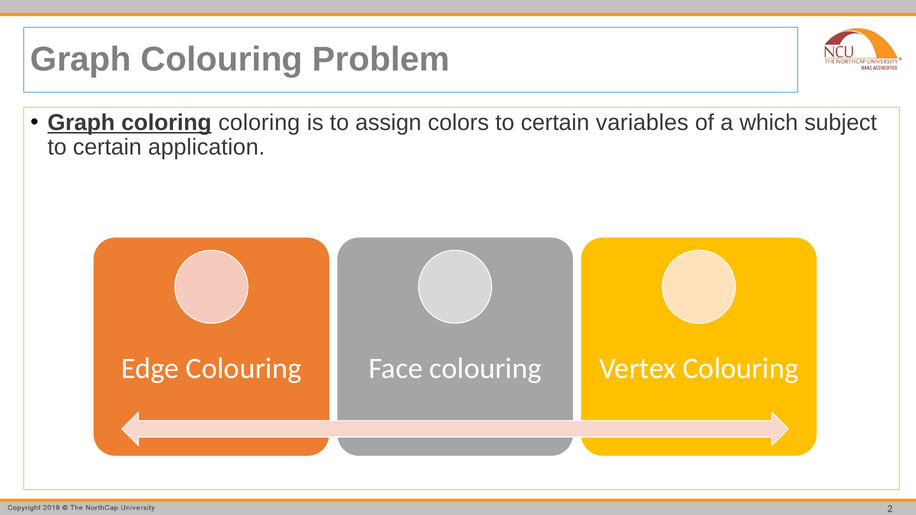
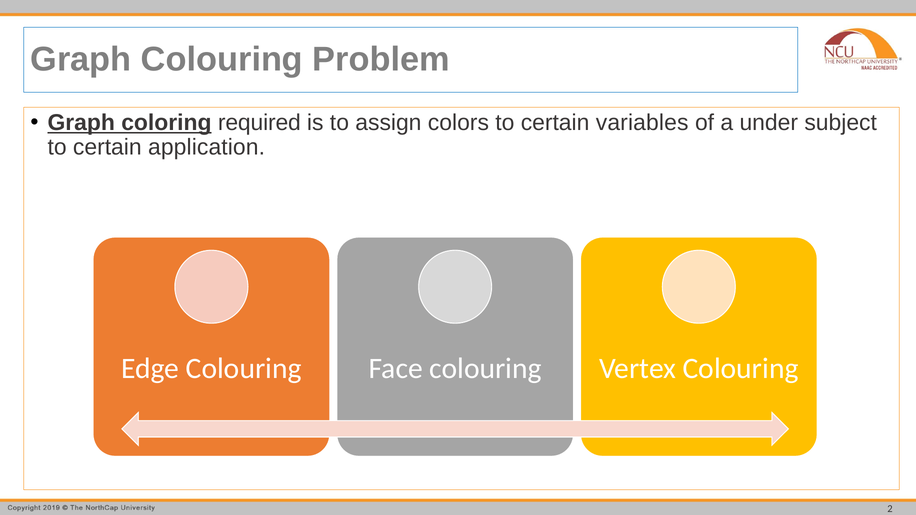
coloring coloring: coloring -> required
which: which -> under
